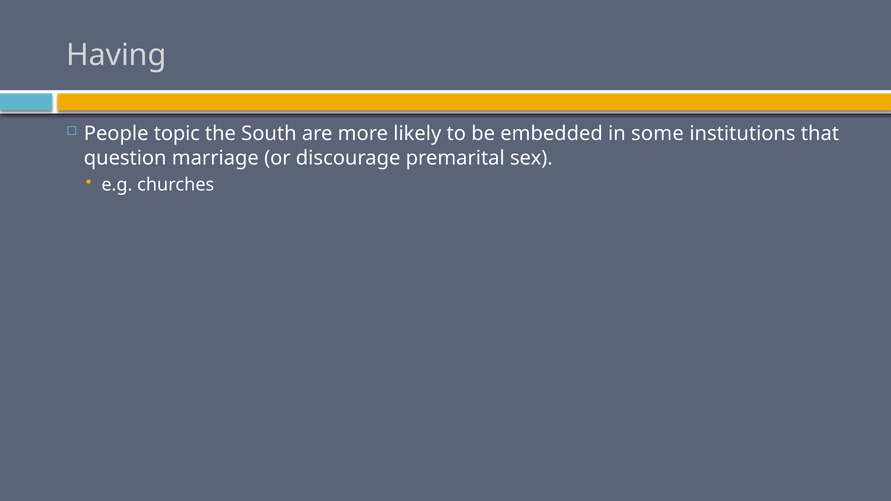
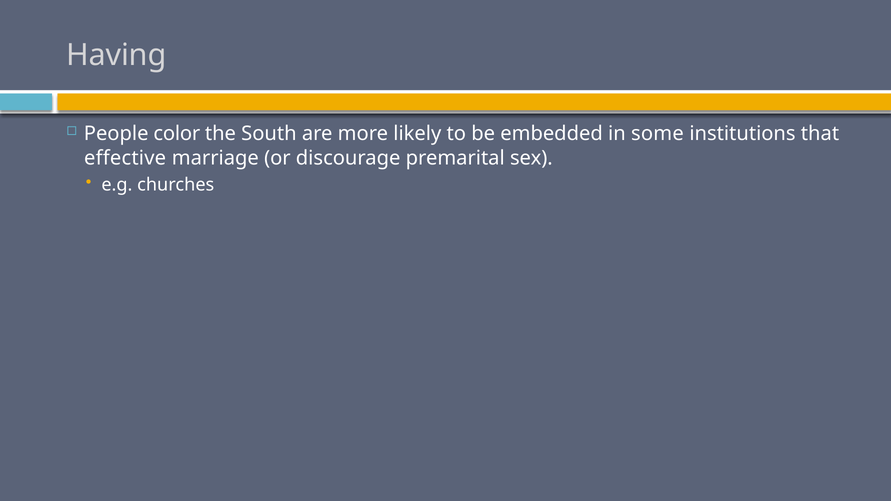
topic: topic -> color
question: question -> effective
